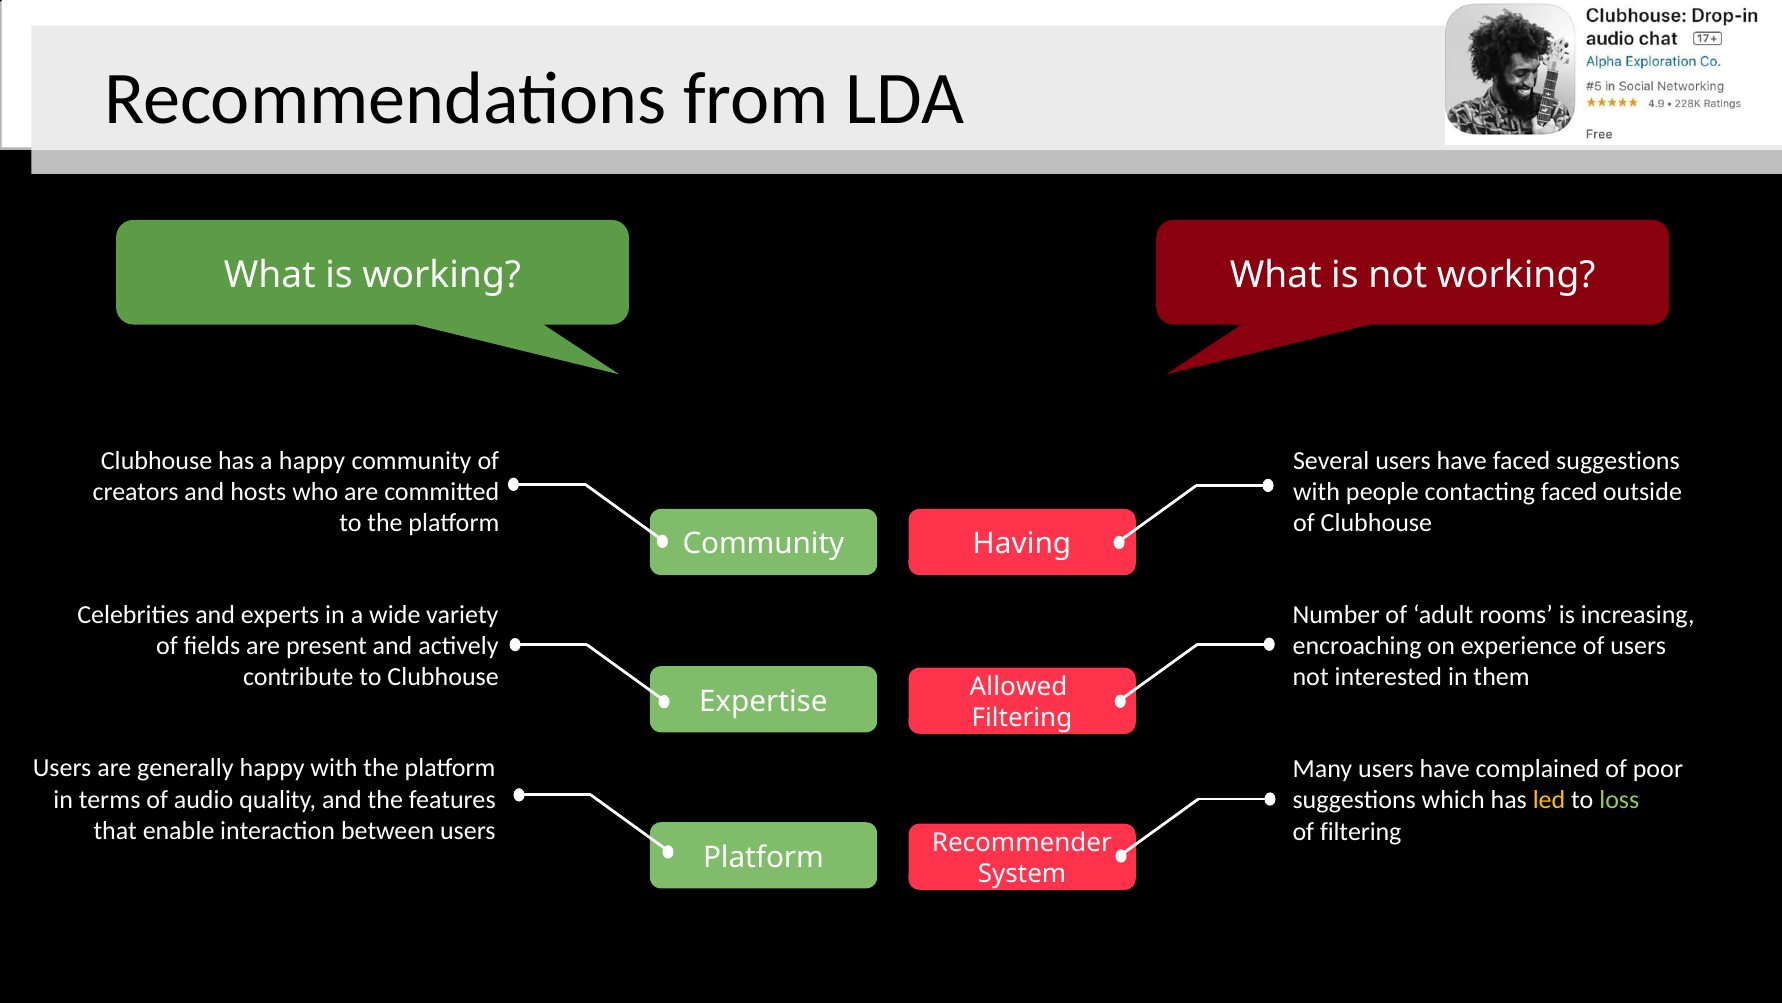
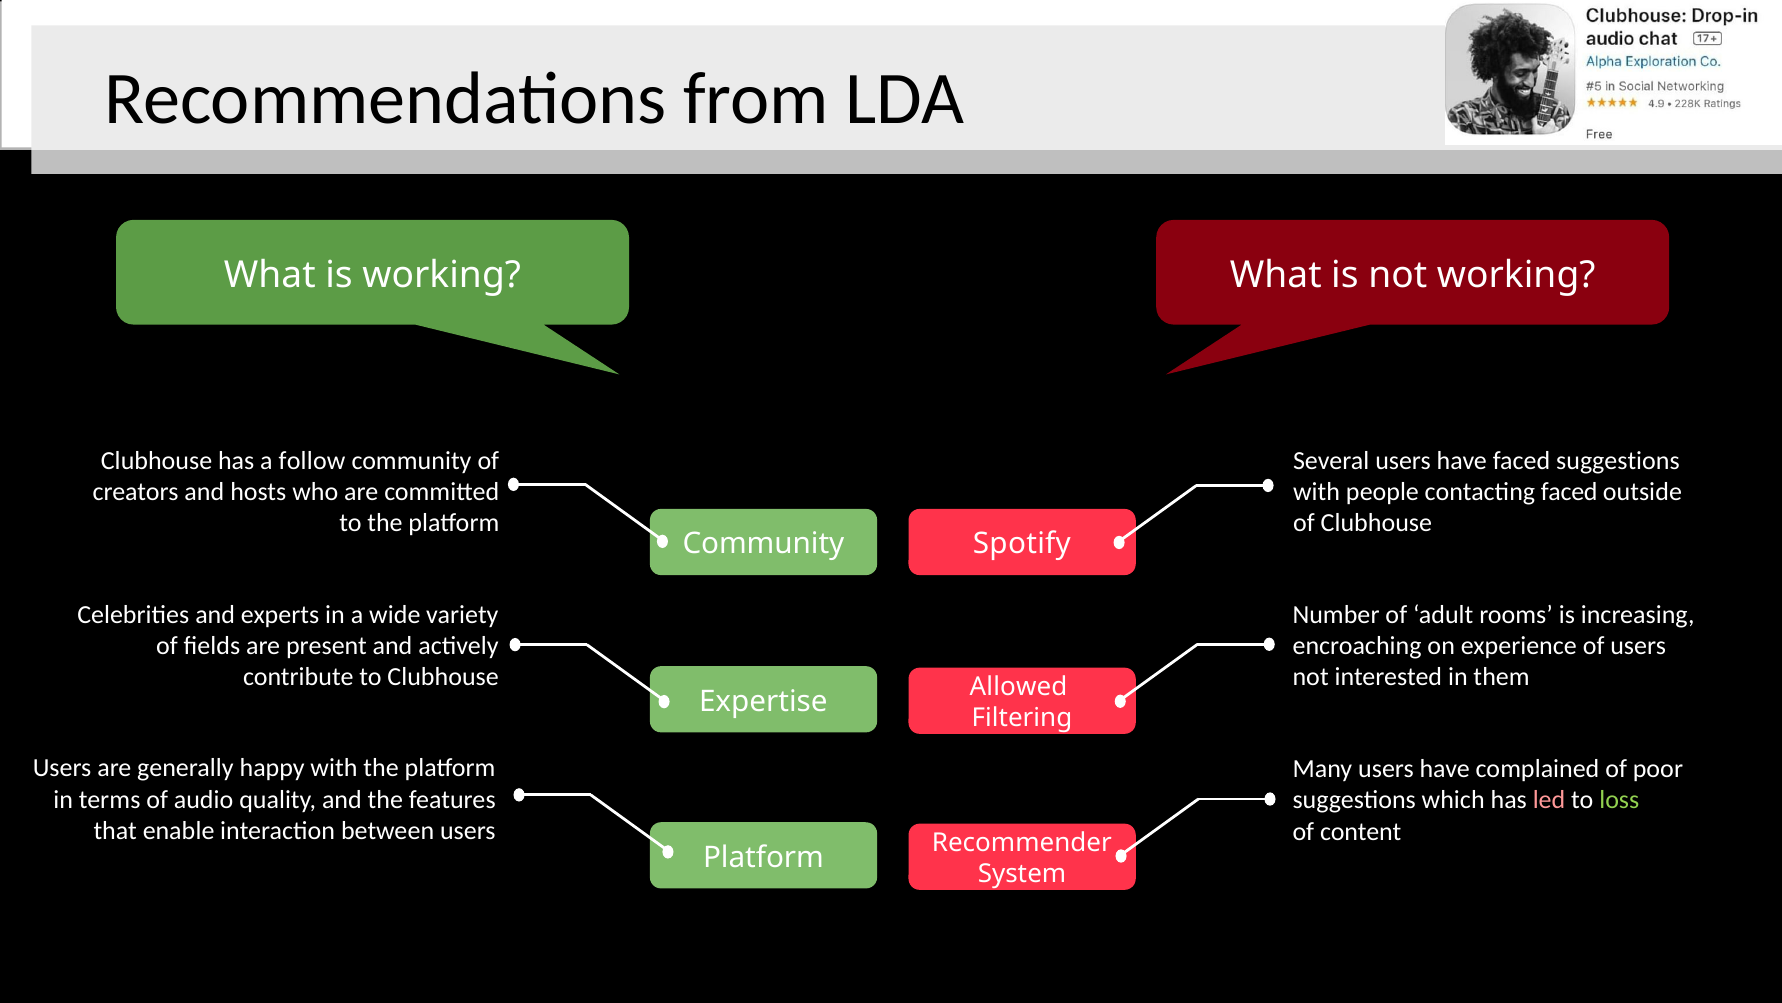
a happy: happy -> follow
Having: Having -> Spotify
led colour: yellow -> pink
of filtering: filtering -> content
